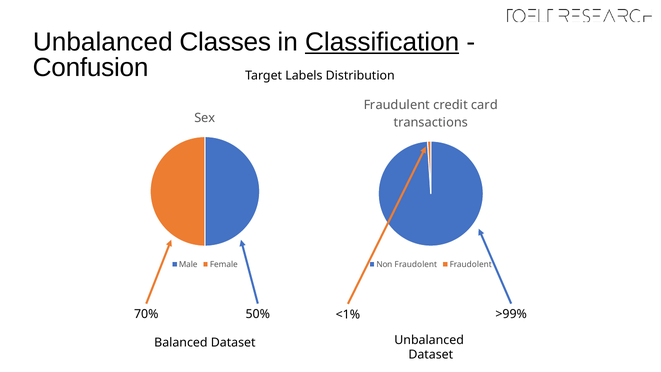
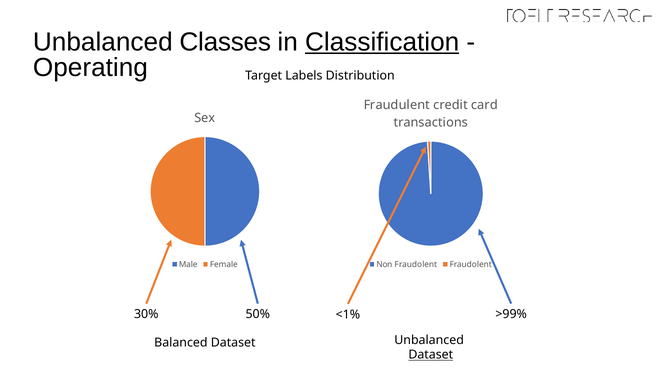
Confusion: Confusion -> Operating
70%: 70% -> 30%
Dataset at (431, 355) underline: none -> present
